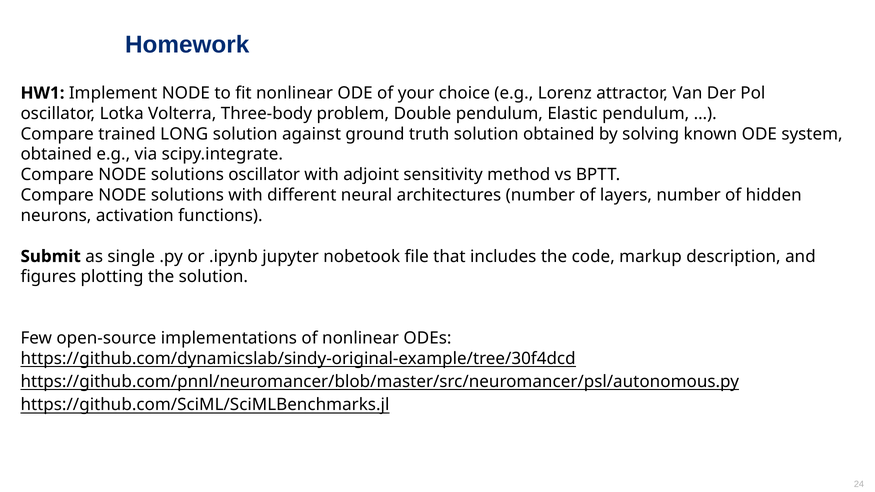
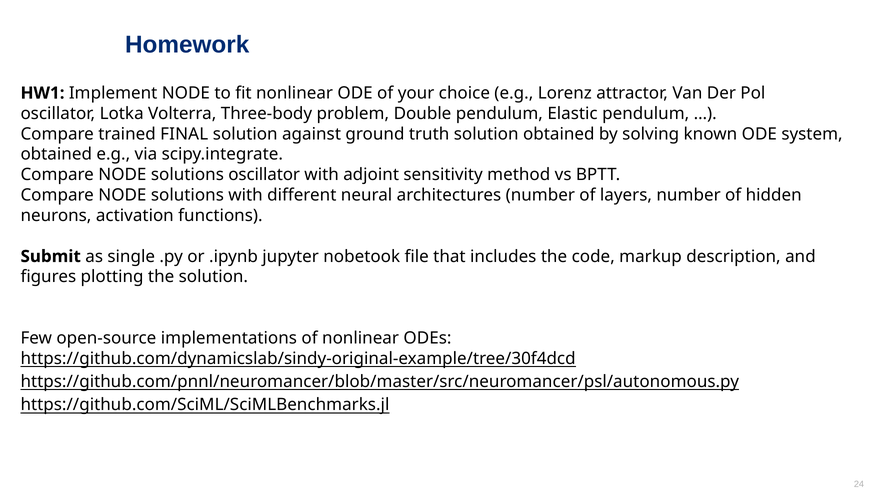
LONG: LONG -> FINAL
